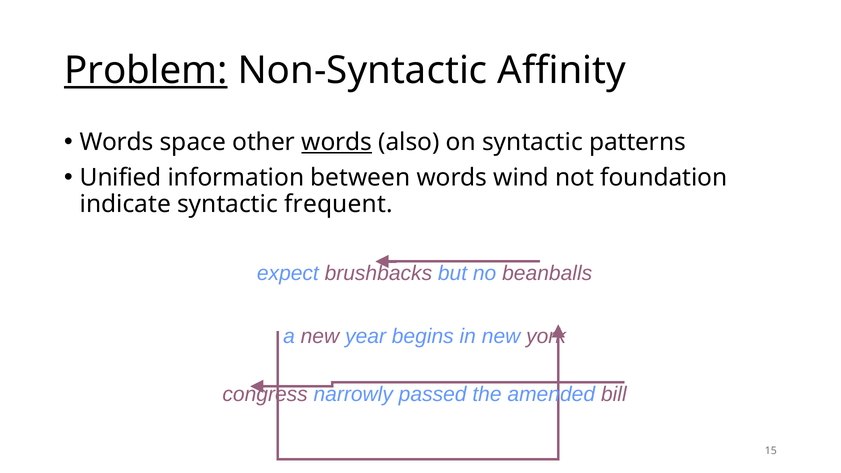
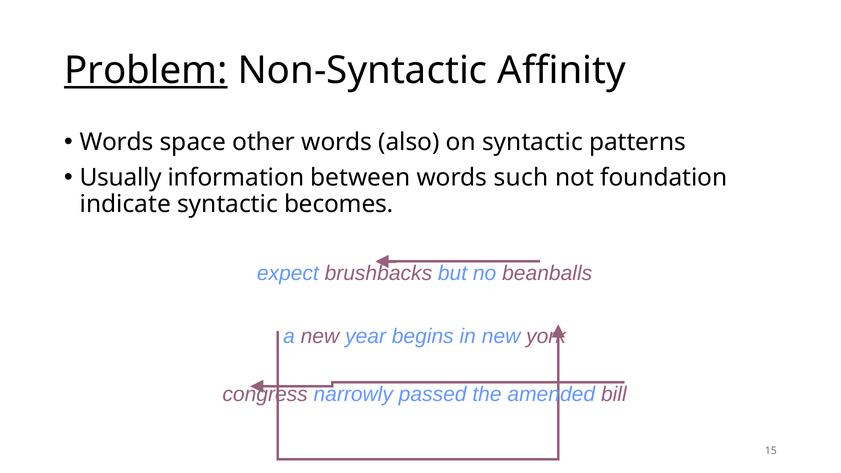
words at (337, 142) underline: present -> none
Unified: Unified -> Usually
wind: wind -> such
frequent: frequent -> becomes
